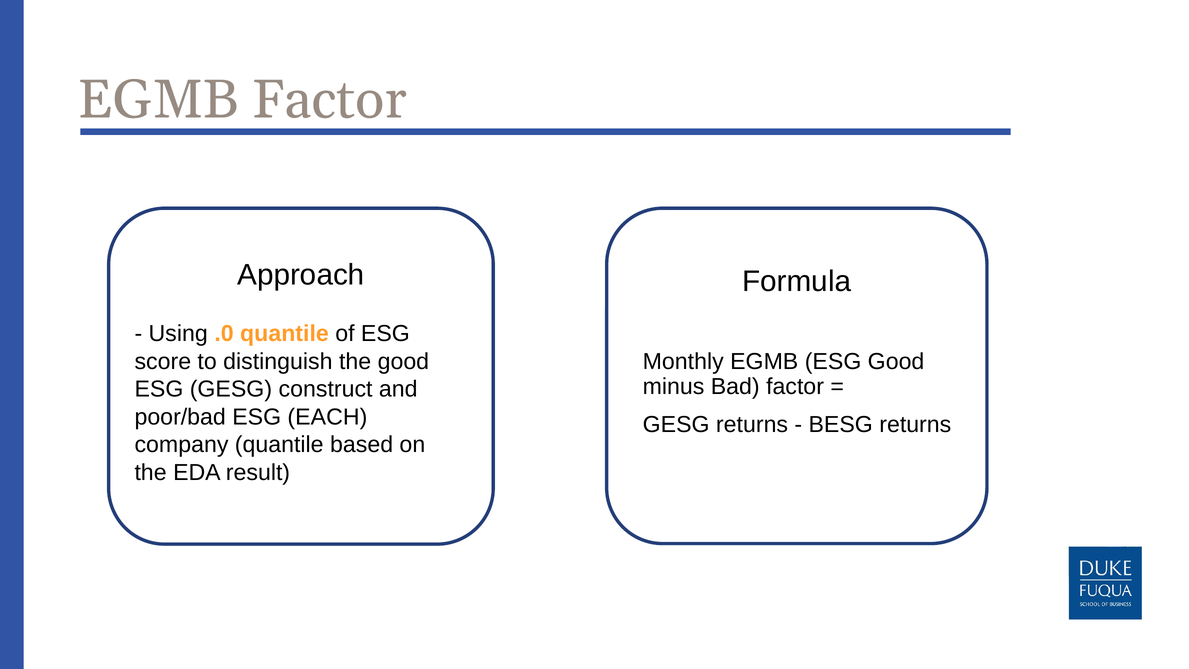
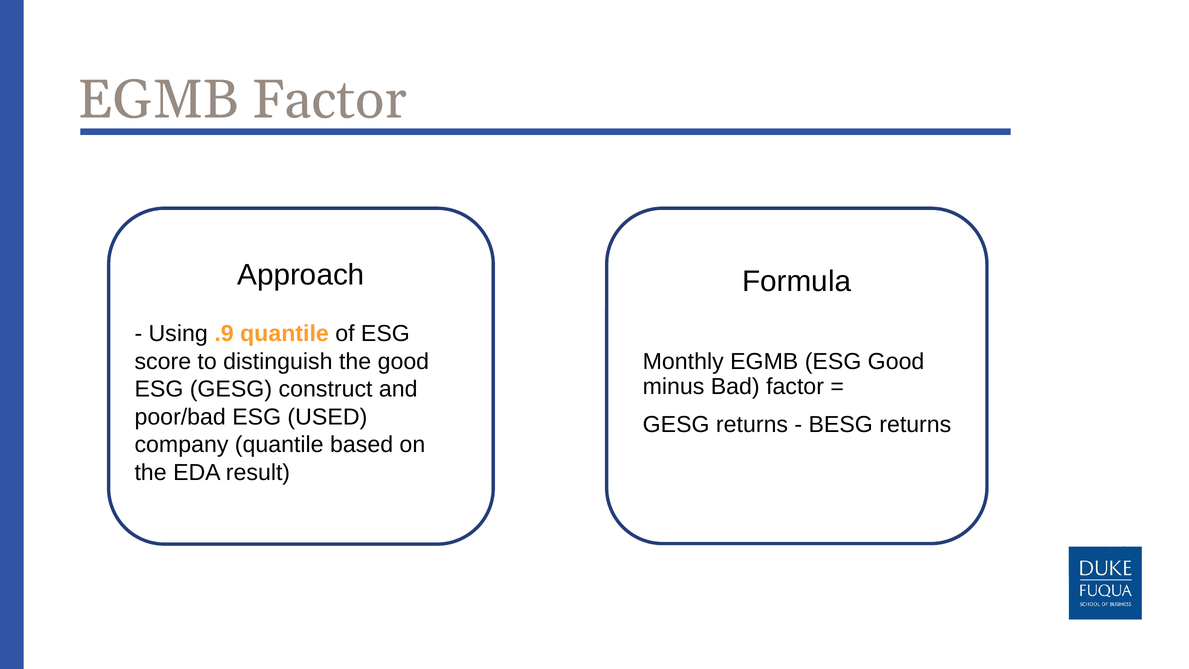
.0: .0 -> .9
EACH: EACH -> USED
